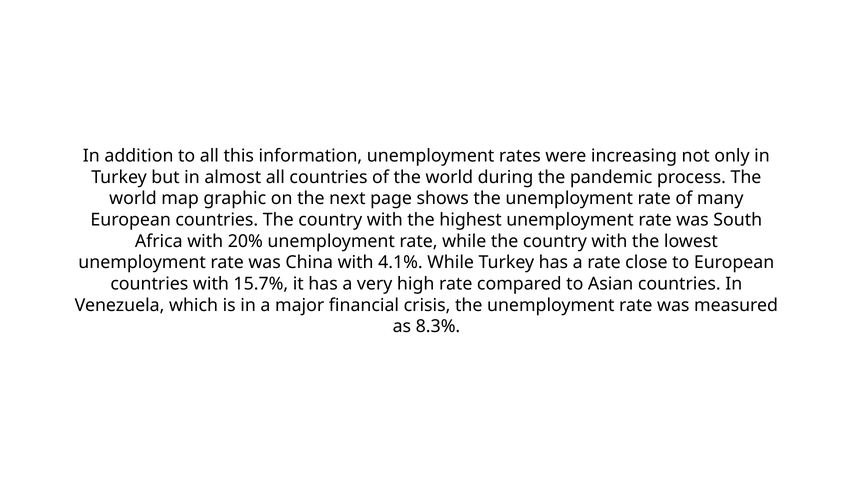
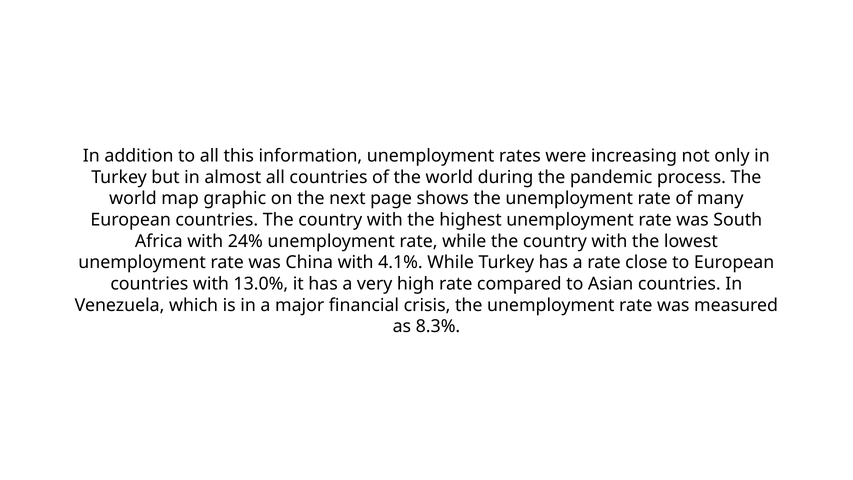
20%: 20% -> 24%
15.7%: 15.7% -> 13.0%
